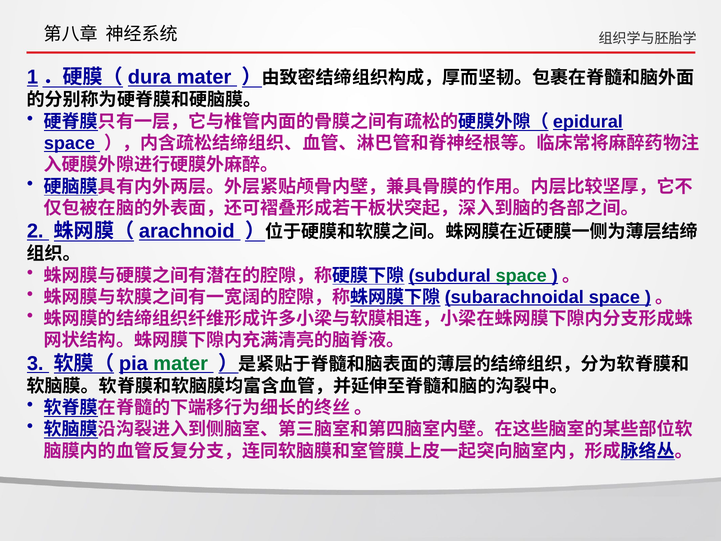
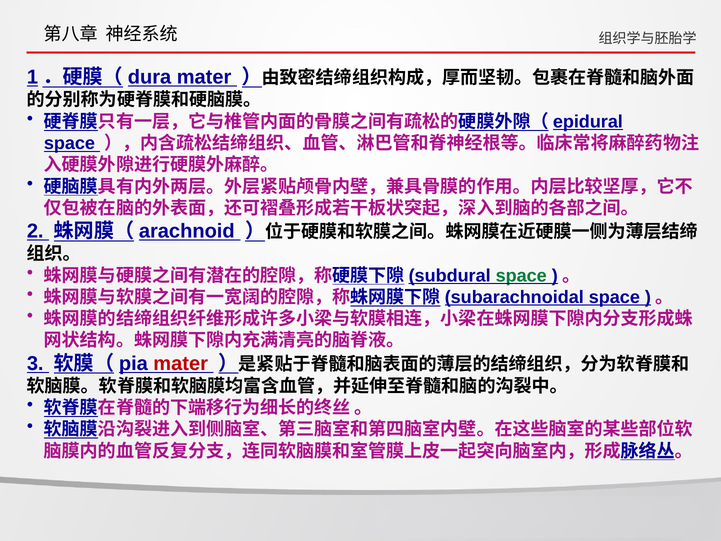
mater at (181, 363) colour: green -> red
